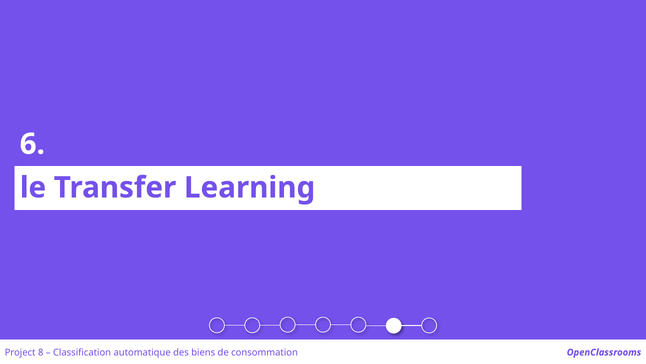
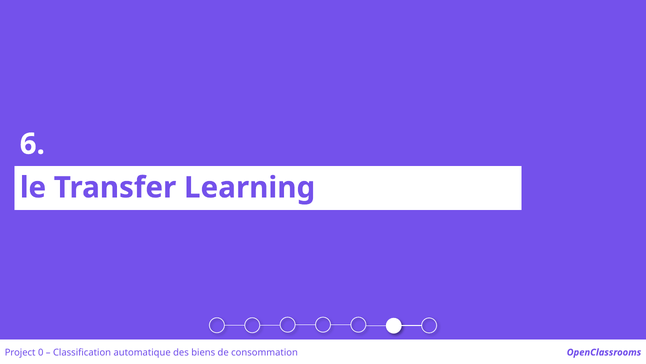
8: 8 -> 0
